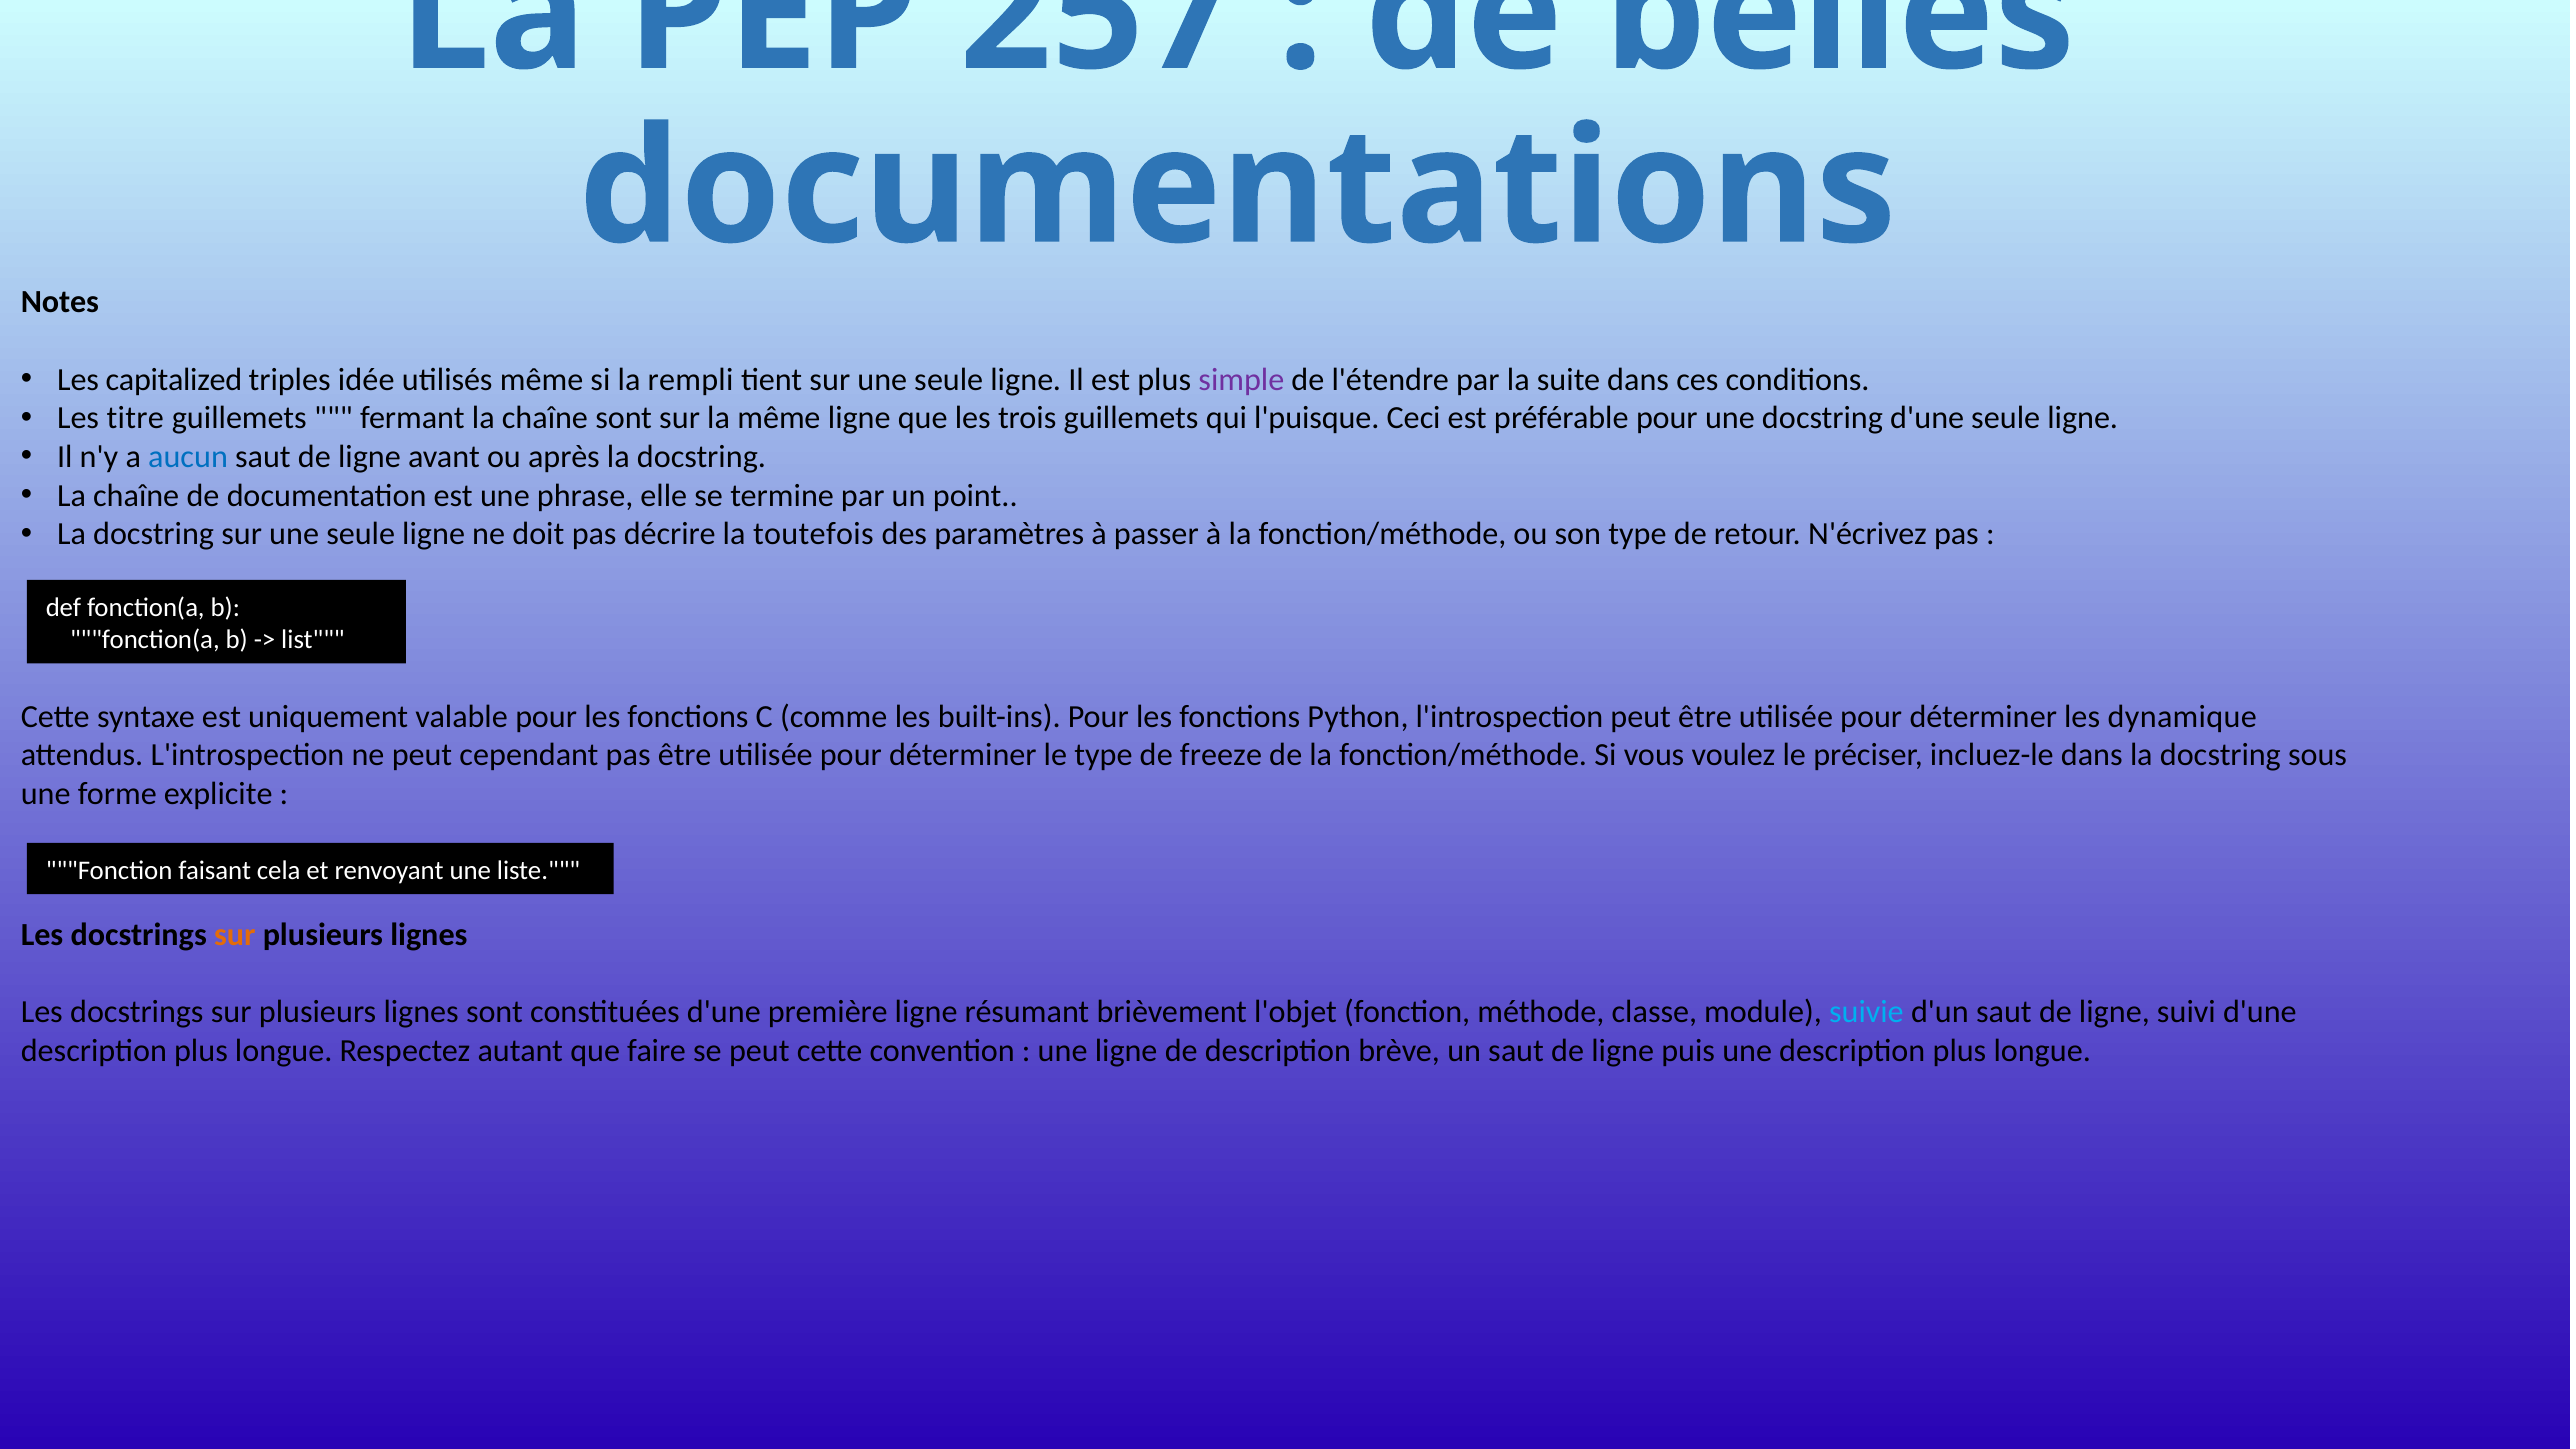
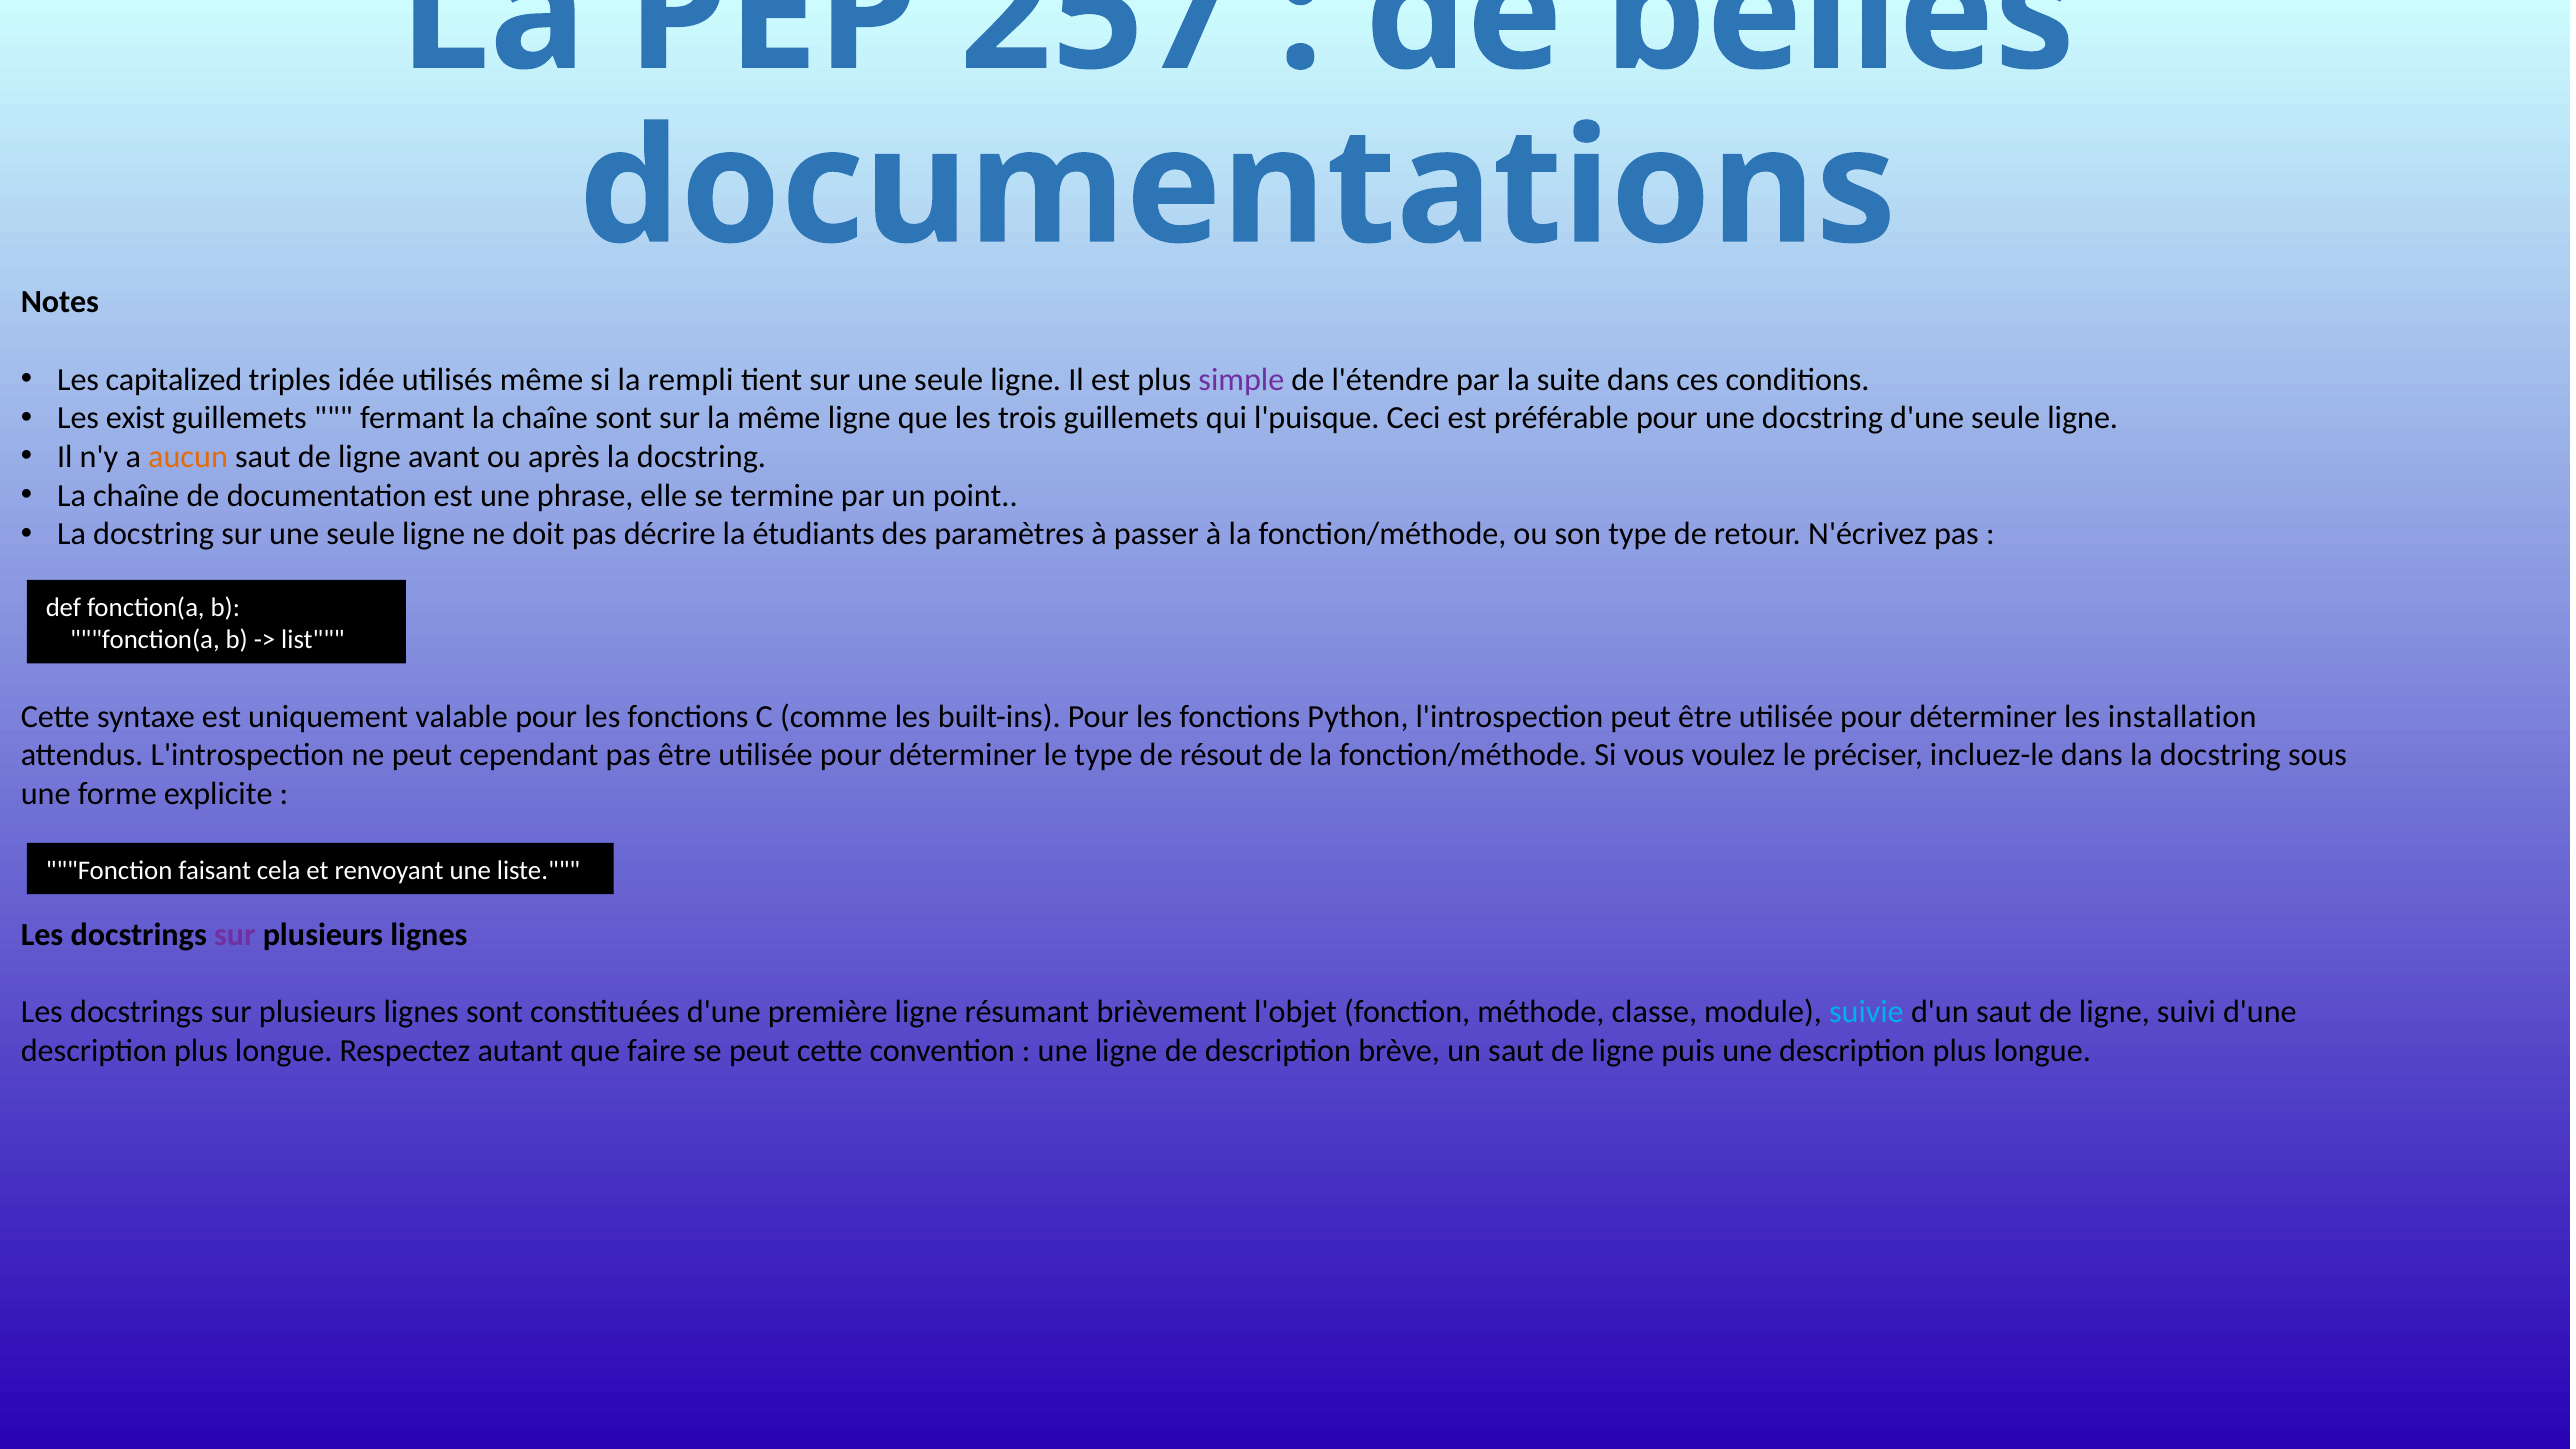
titre: titre -> exist
aucun colour: blue -> orange
toutefois: toutefois -> étudiants
dynamique: dynamique -> installation
freeze: freeze -> résout
sur at (235, 935) colour: orange -> purple
